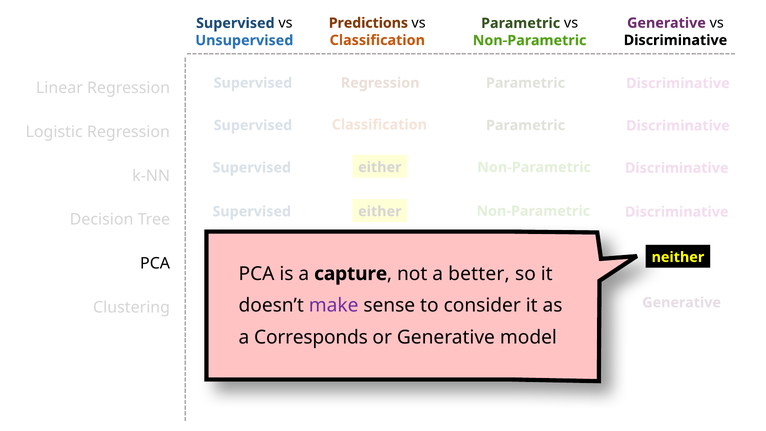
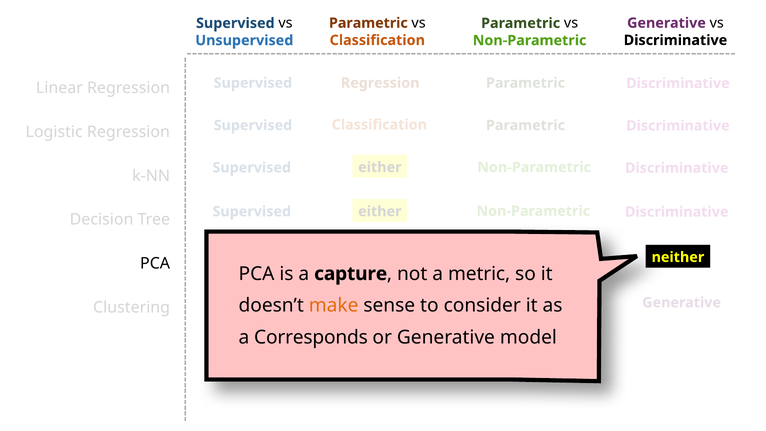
Predictions at (368, 23): Predictions -> Parametric
better: better -> metric
make colour: purple -> orange
